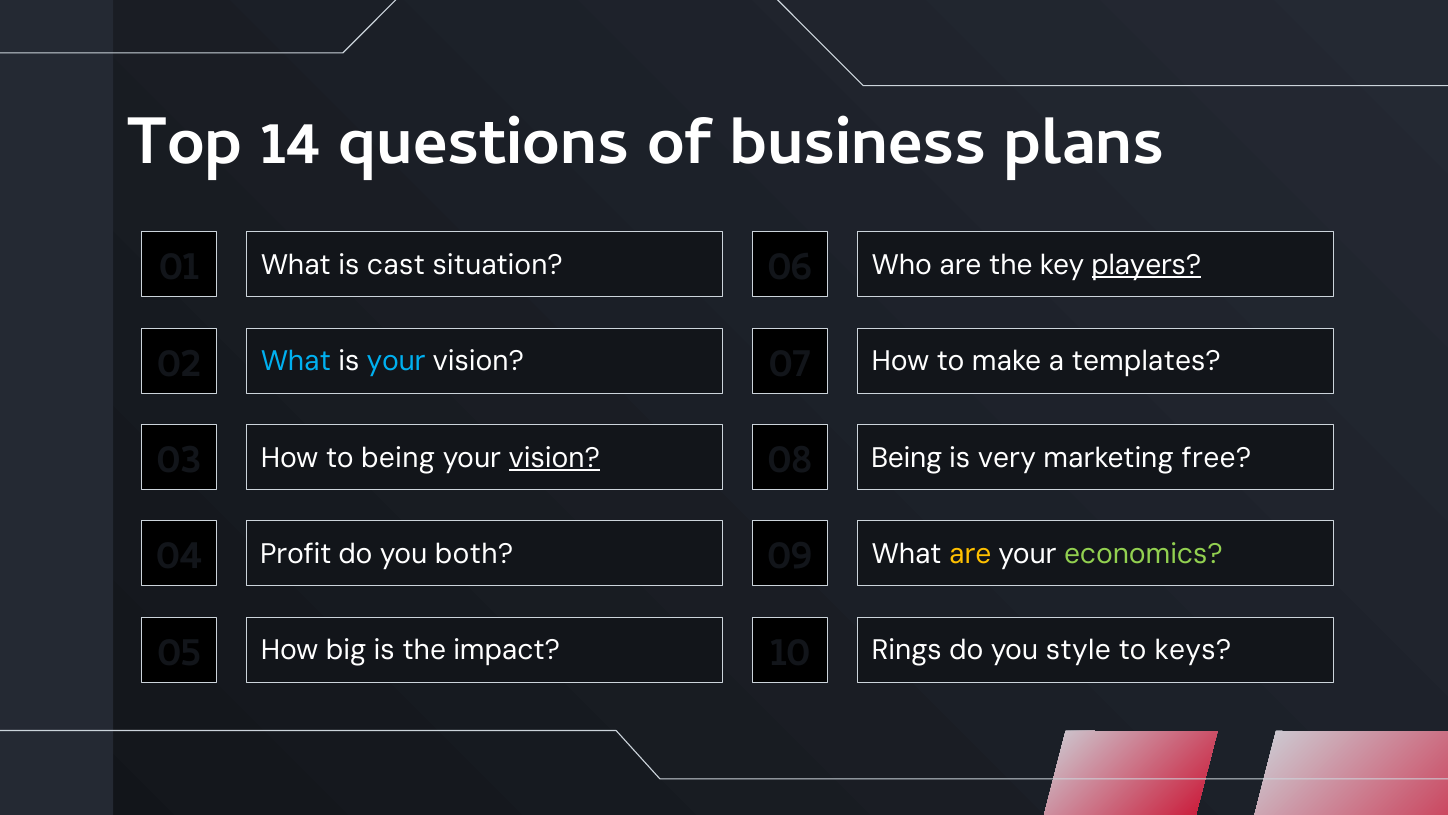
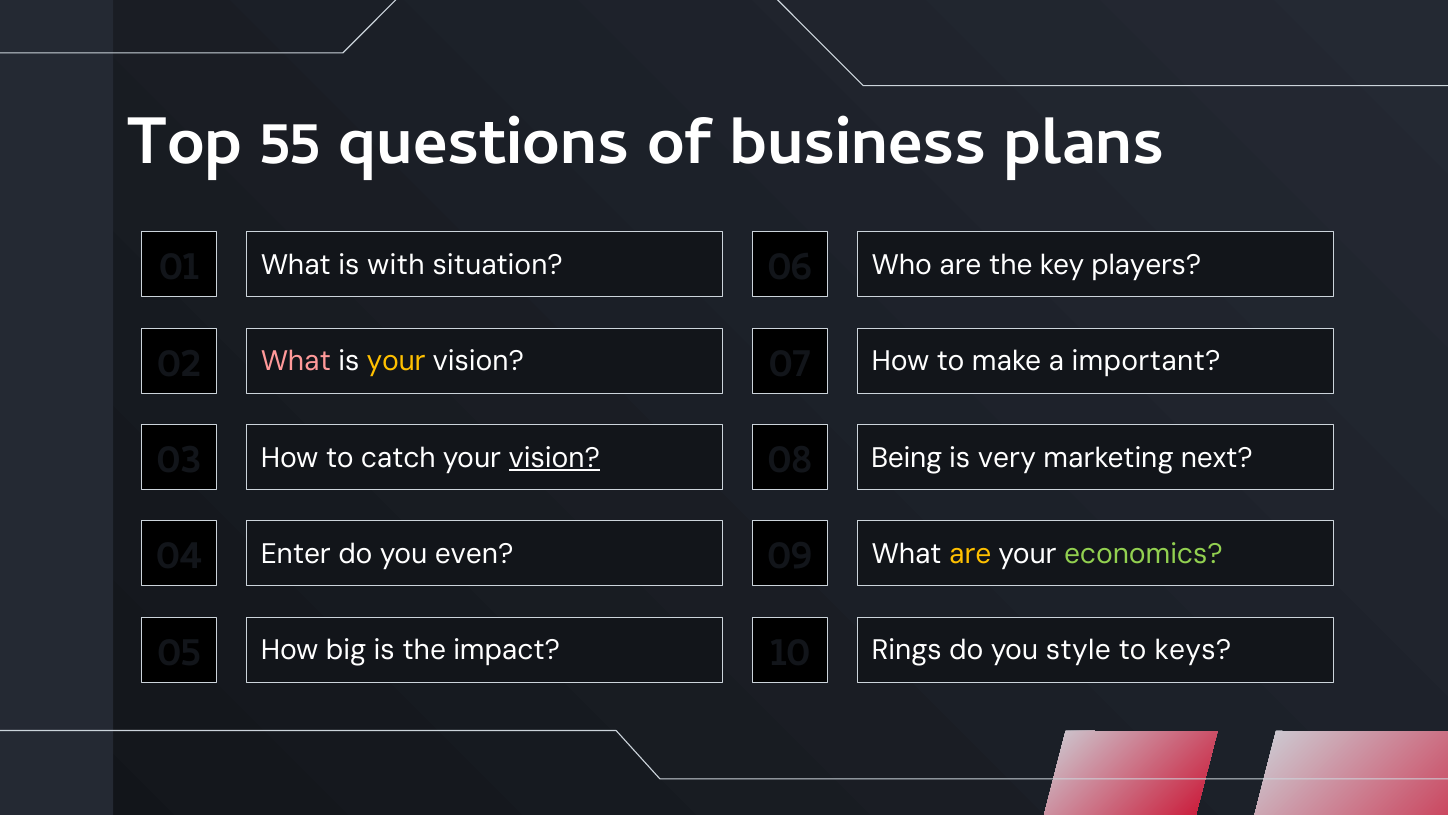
14: 14 -> 55
cast: cast -> with
players underline: present -> none
What at (296, 361) colour: light blue -> pink
your at (396, 361) colour: light blue -> yellow
templates: templates -> important
to being: being -> catch
free: free -> next
Profit: Profit -> Enter
both: both -> even
